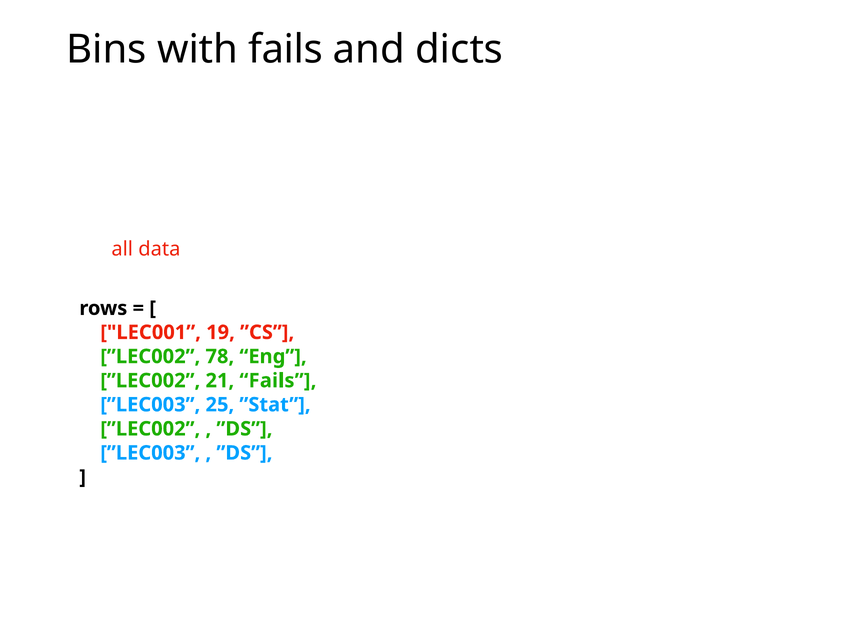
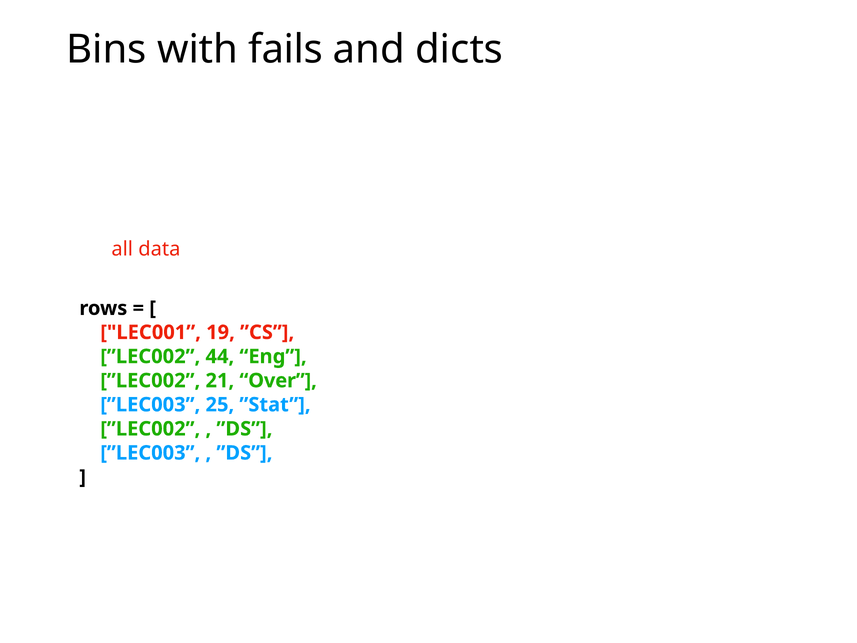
78: 78 -> 44
21 Fails: Fails -> Over
